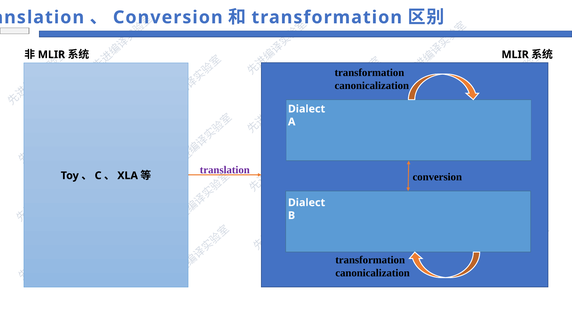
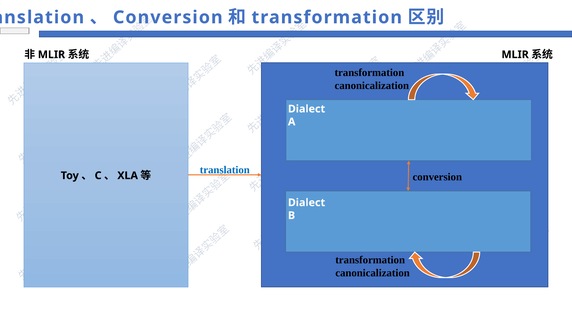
translation at (225, 170) colour: purple -> blue
